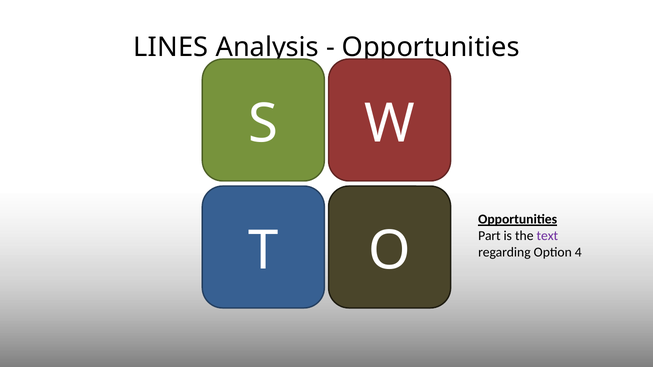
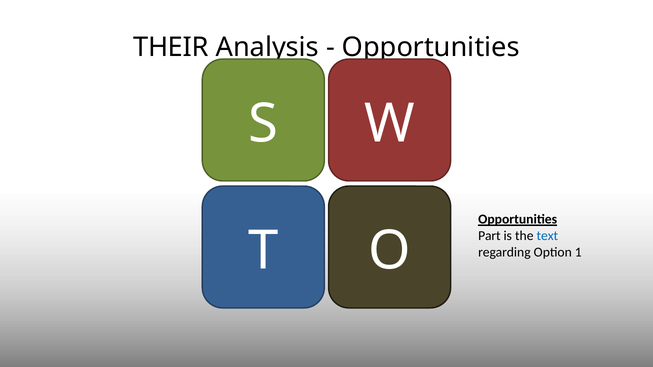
LINES: LINES -> THEIR
text colour: purple -> blue
4: 4 -> 1
